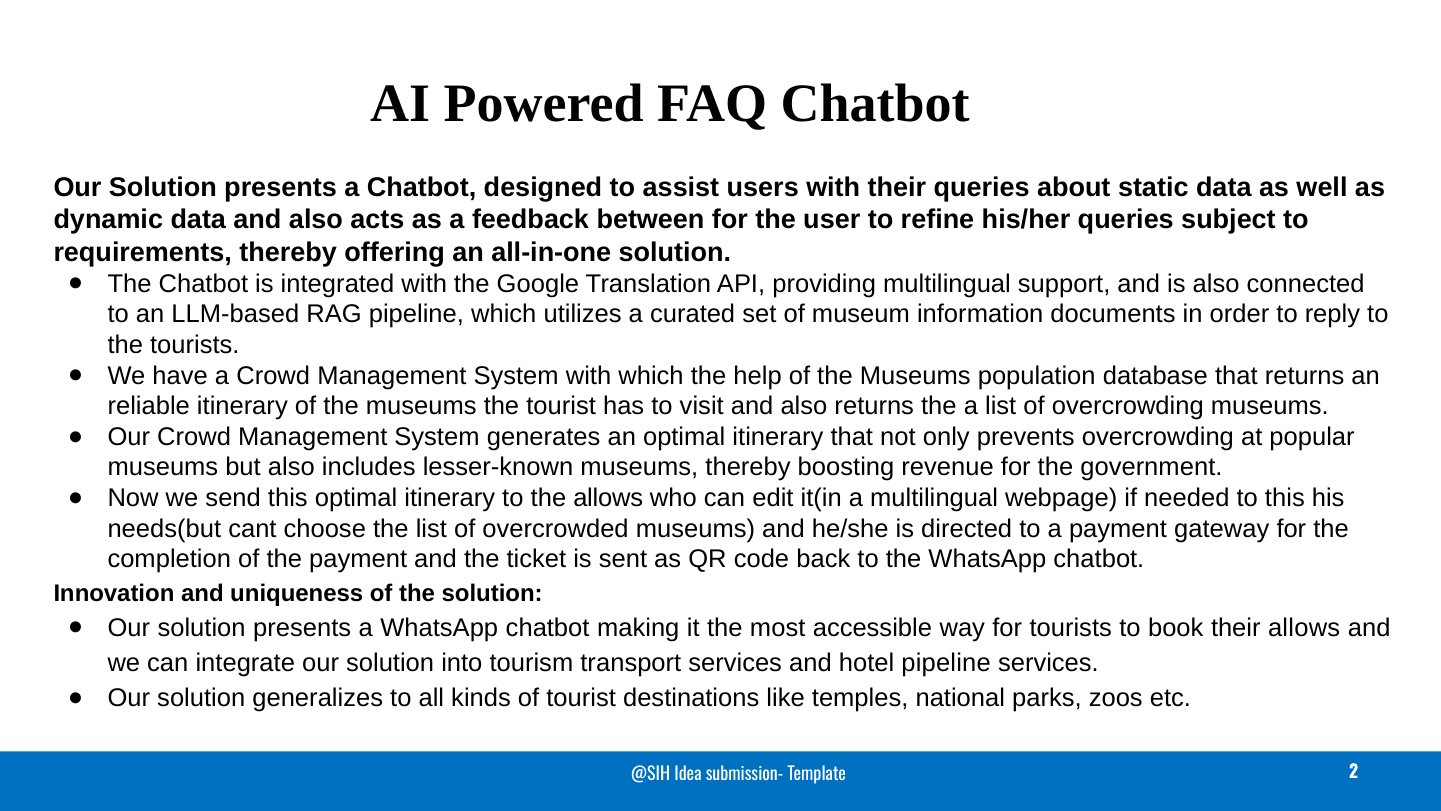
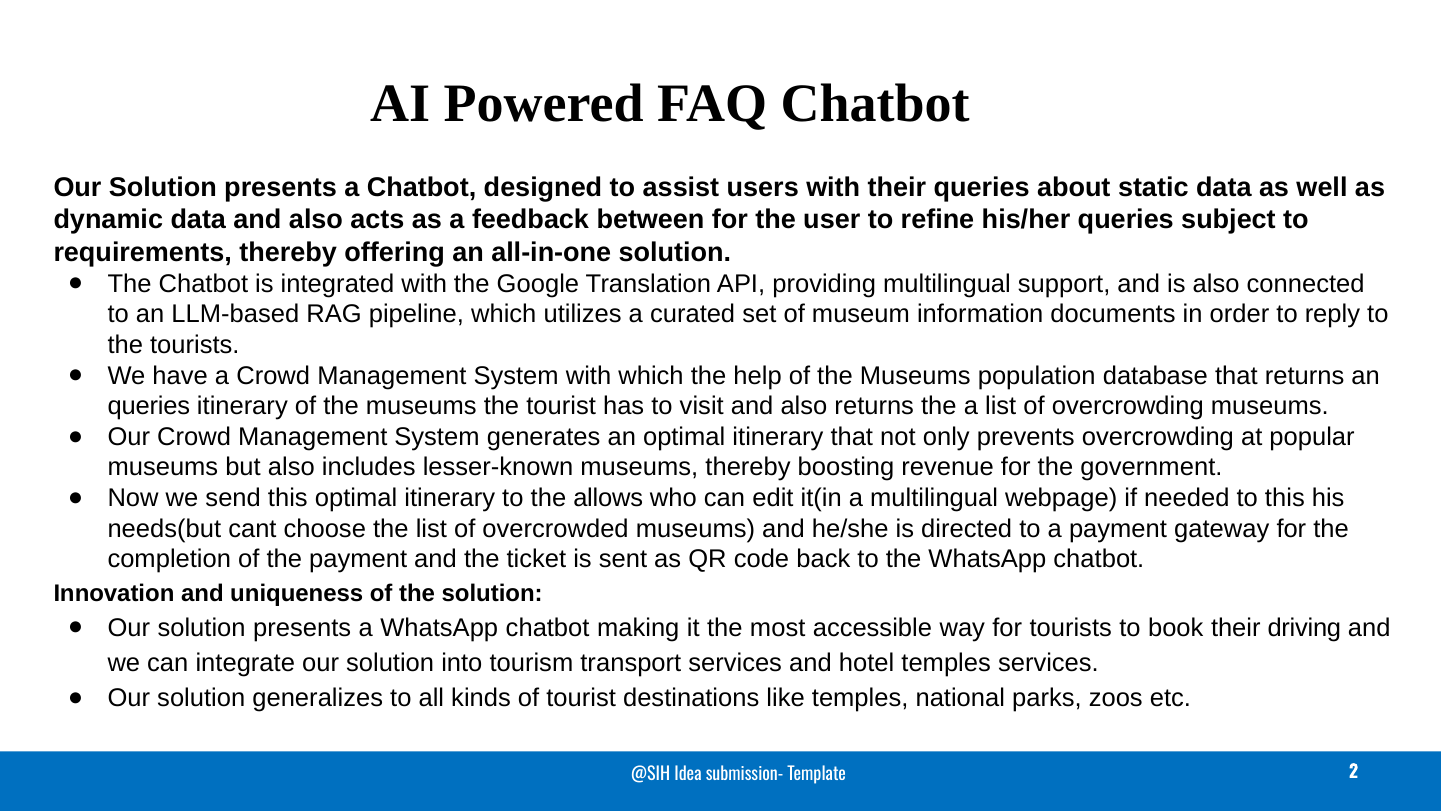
reliable at (149, 406): reliable -> queries
their allows: allows -> driving
hotel pipeline: pipeline -> temples
